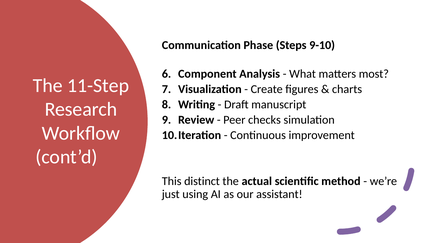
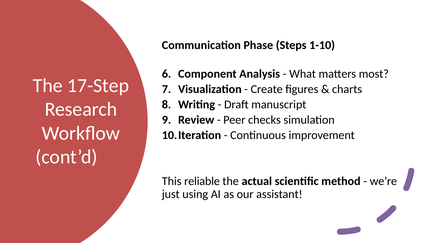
9-10: 9-10 -> 1-10
11-Step: 11-Step -> 17-Step
distinct: distinct -> reliable
